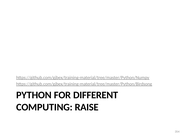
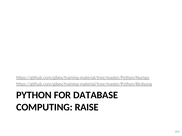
DIFFERENT: DIFFERENT -> DATABASE
